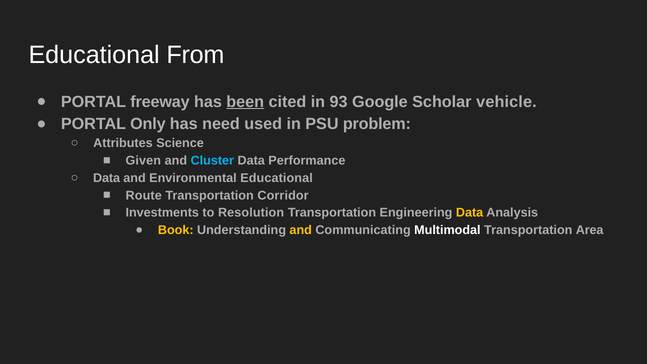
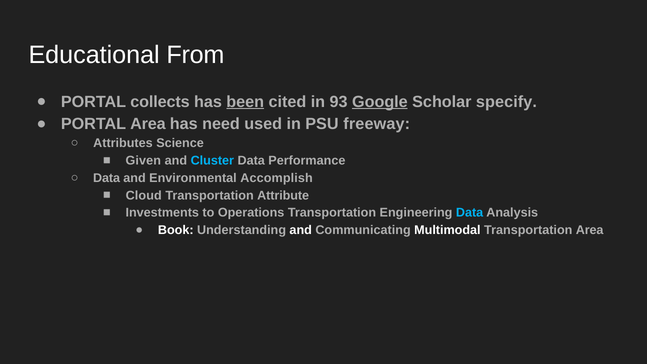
freeway: freeway -> collects
Google underline: none -> present
vehicle: vehicle -> specify
PORTAL Only: Only -> Area
problem: problem -> freeway
Environmental Educational: Educational -> Accomplish
Route: Route -> Cloud
Corridor: Corridor -> Attribute
Resolution: Resolution -> Operations
Data at (470, 213) colour: yellow -> light blue
Book colour: yellow -> white
and at (301, 230) colour: yellow -> white
